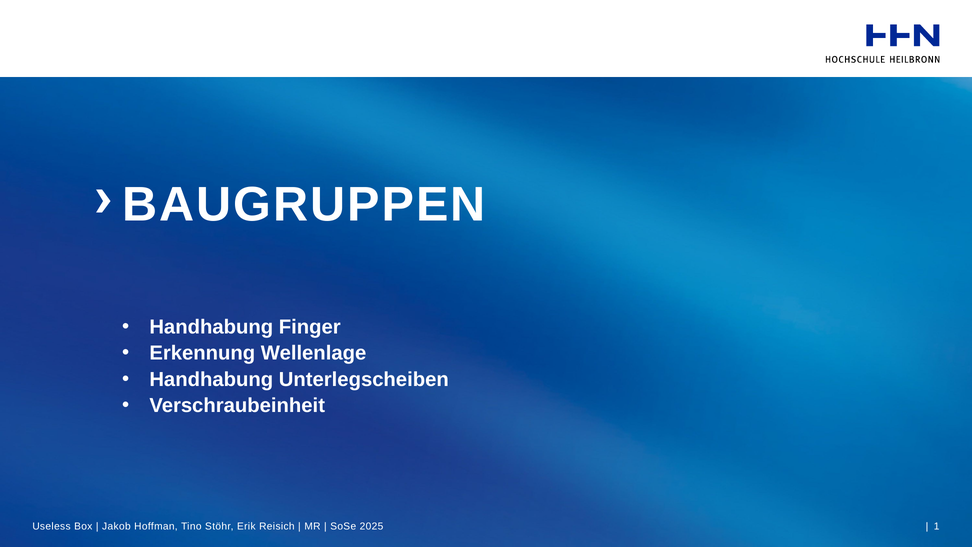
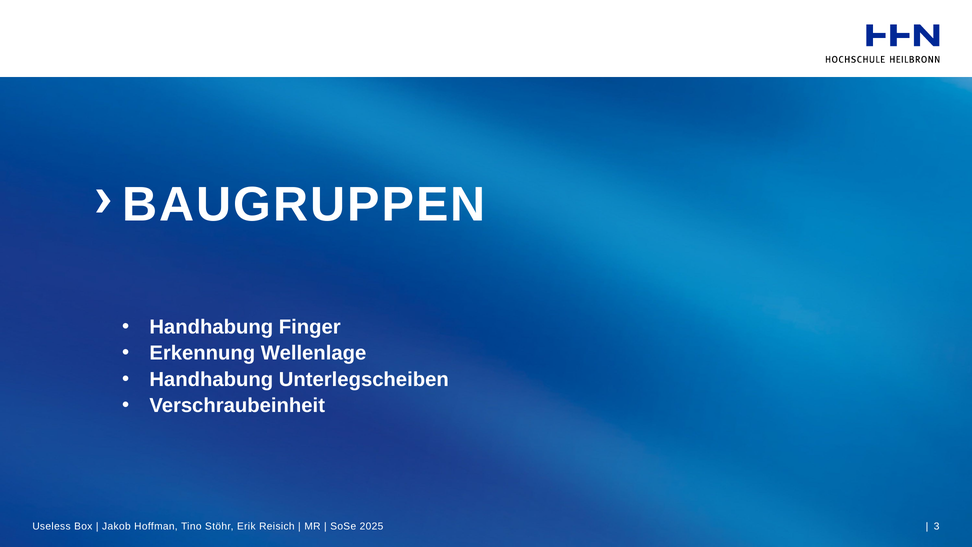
1: 1 -> 3
